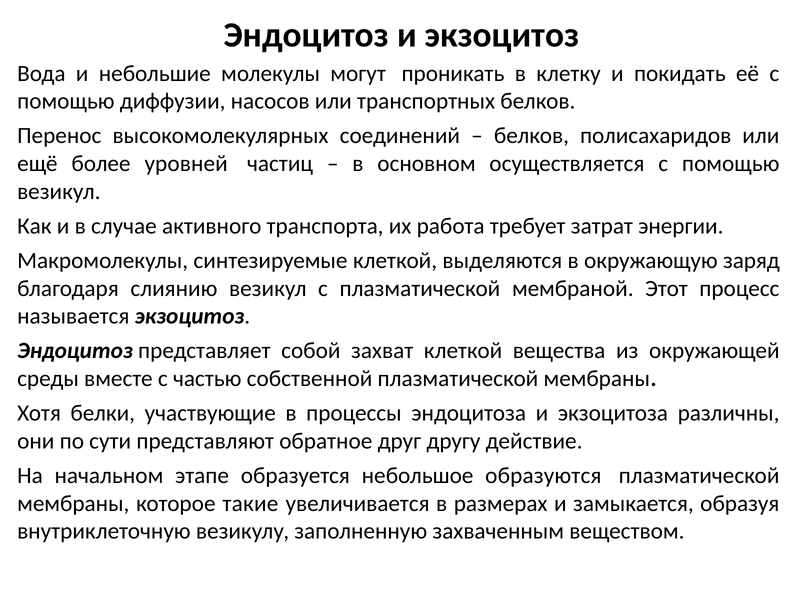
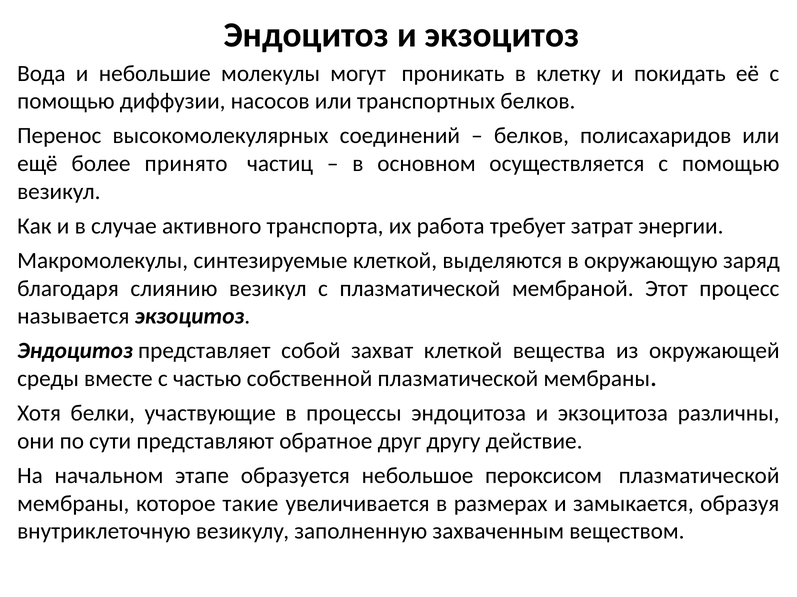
уровней: уровней -> принято
образуются: образуются -> пероксисом
